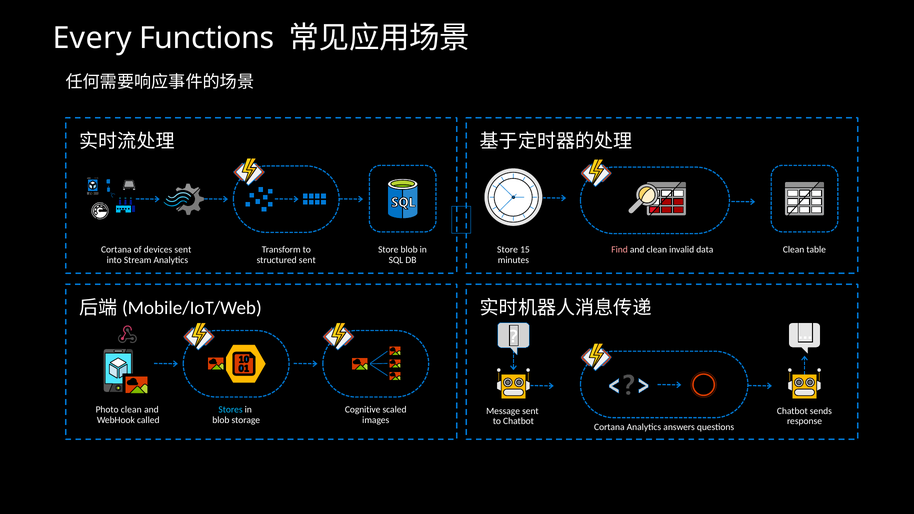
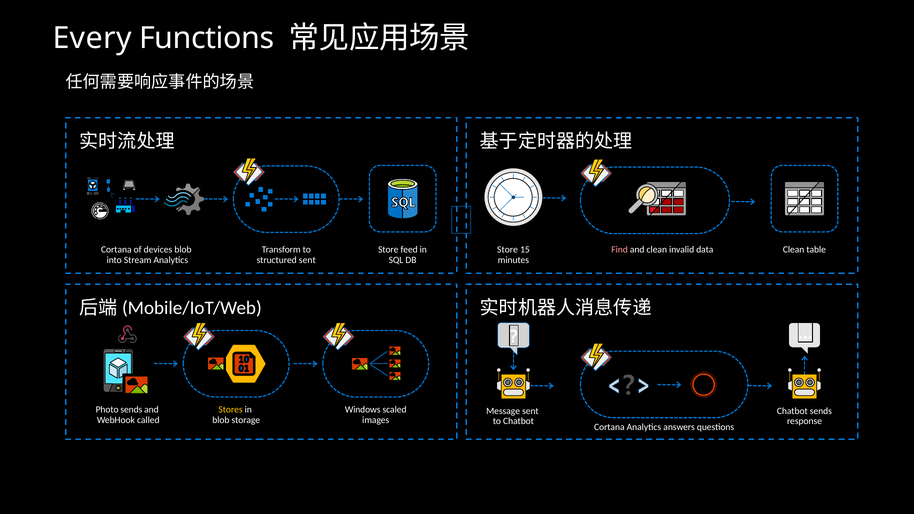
devices sent: sent -> blob
Store blob: blob -> feed
Photo clean: clean -> sends
Stores colour: light blue -> yellow
Cognitive: Cognitive -> Windows
